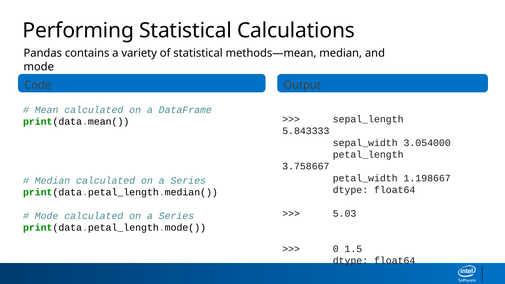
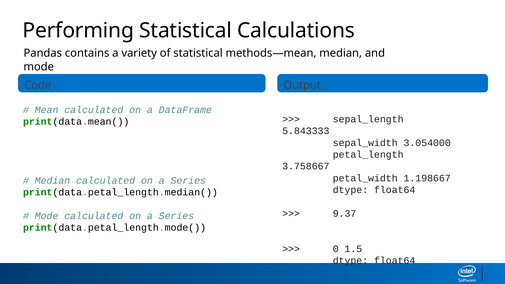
5.03: 5.03 -> 9.37
